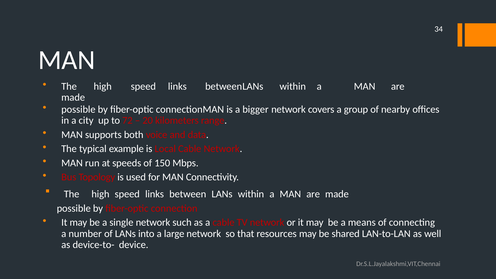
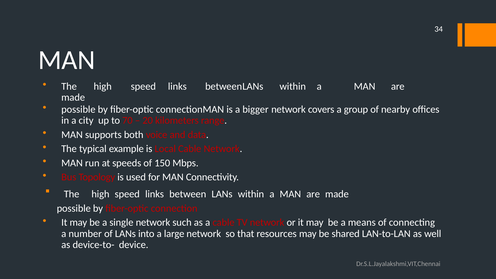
72: 72 -> 70
